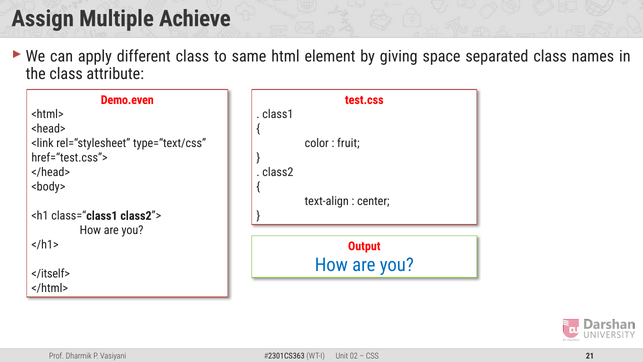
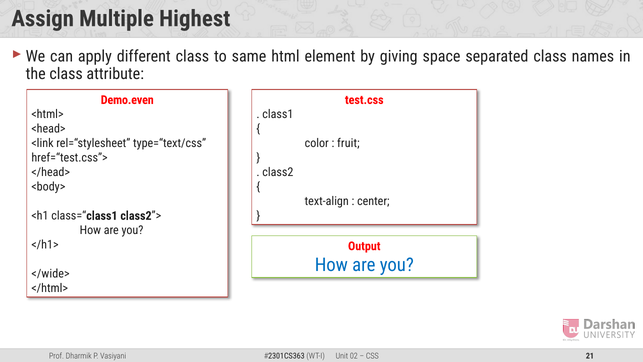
Achieve: Achieve -> Highest
</itself>: </itself> -> </wide>
